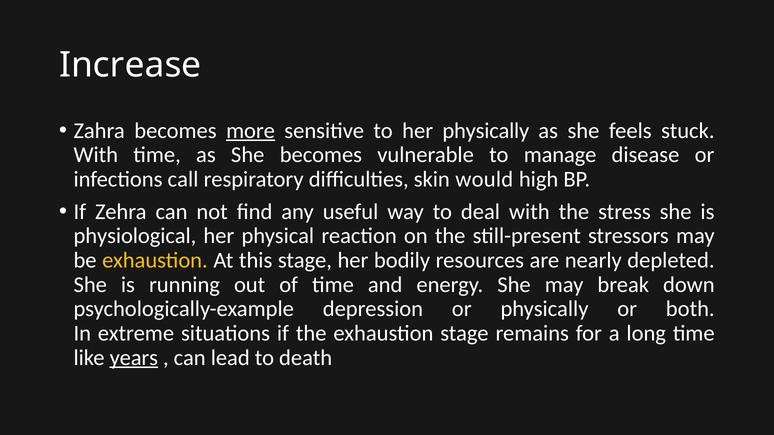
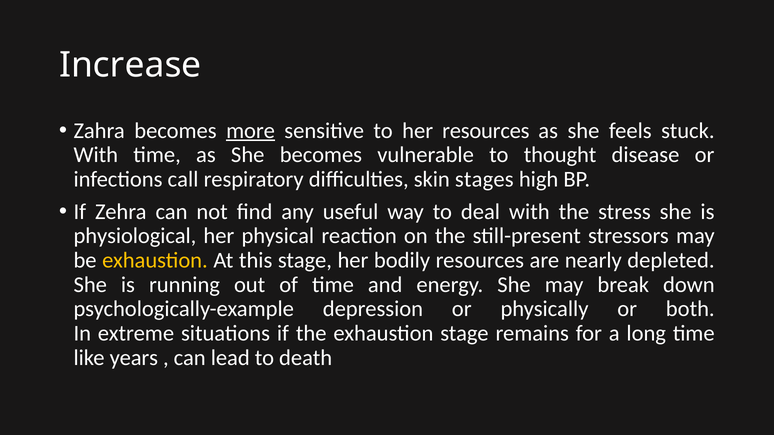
her physically: physically -> resources
manage: manage -> thought
would: would -> stages
years underline: present -> none
